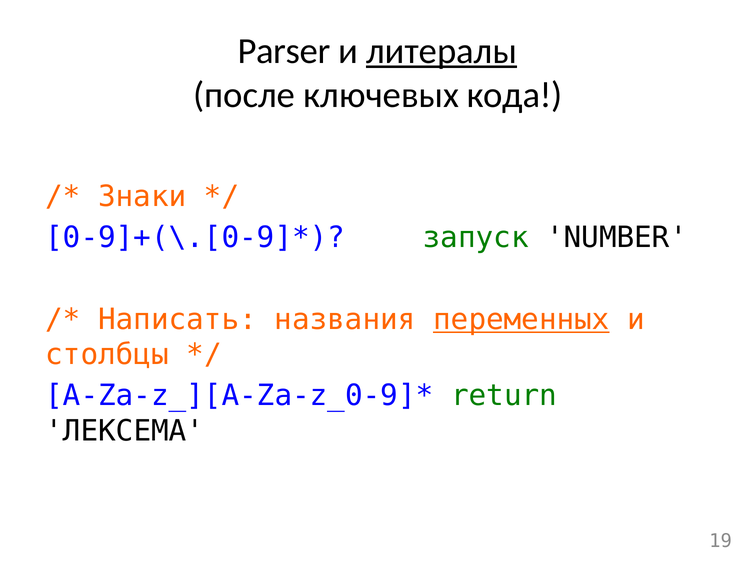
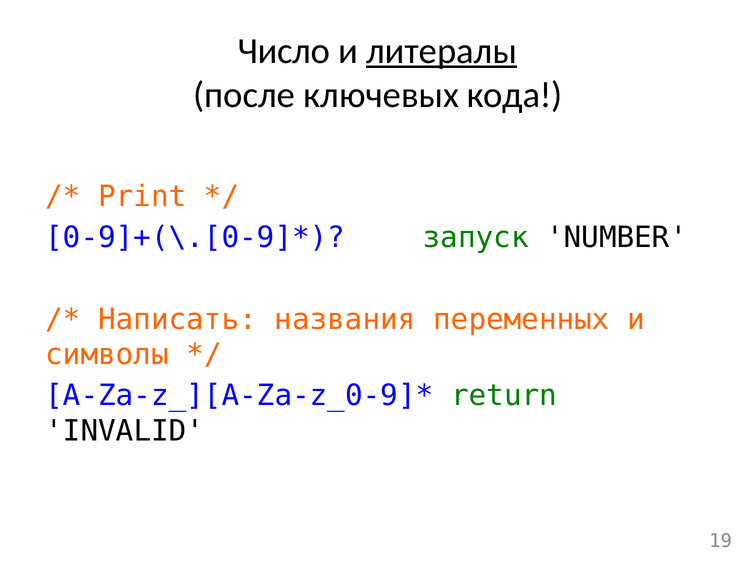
Parser: Parser -> Число
Знаки: Знаки -> Print
переменных underline: present -> none
столбцы: столбцы -> символы
ЛЕКСЕМА: ЛЕКСЕМА -> INVALID
